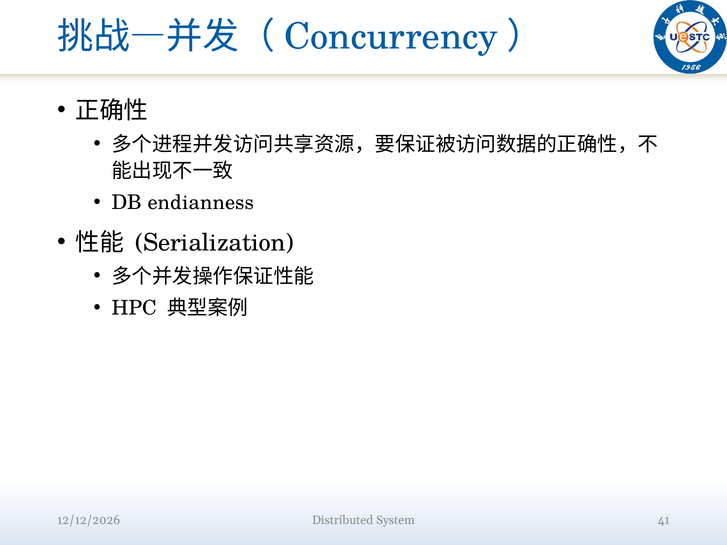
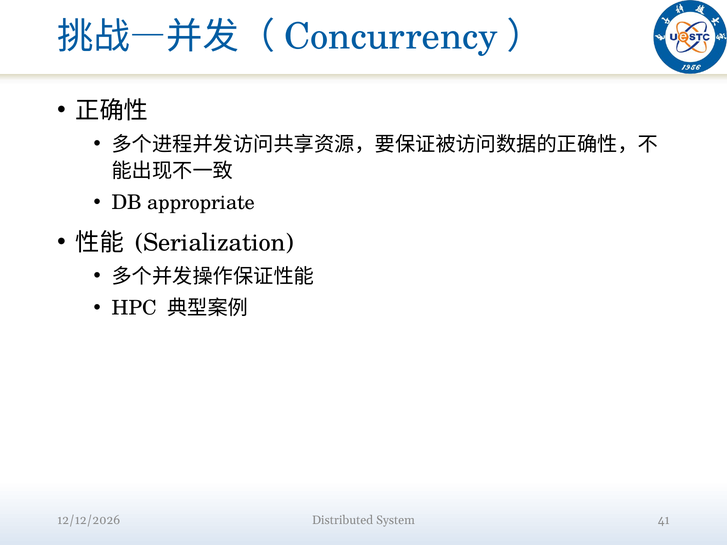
endianness: endianness -> appropriate
